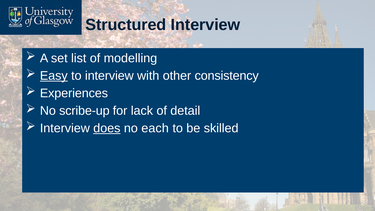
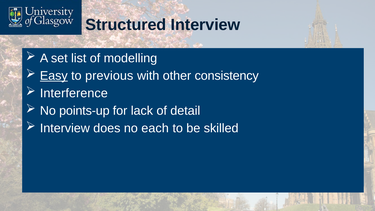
to interview: interview -> previous
Experiences: Experiences -> Interference
scribe-up: scribe-up -> points-up
does underline: present -> none
